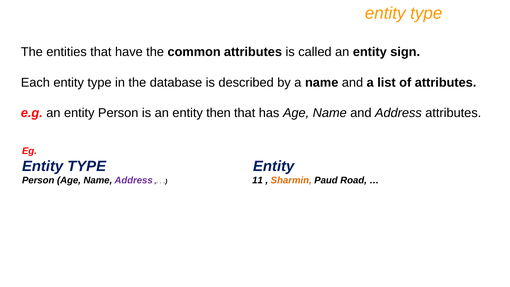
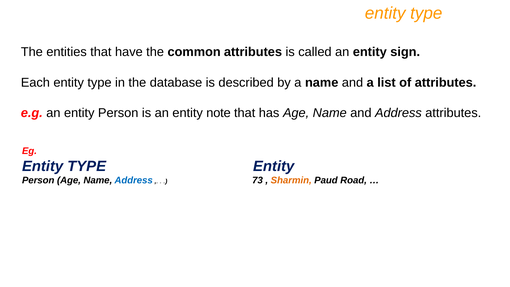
then: then -> note
Address at (134, 180) colour: purple -> blue
11: 11 -> 73
